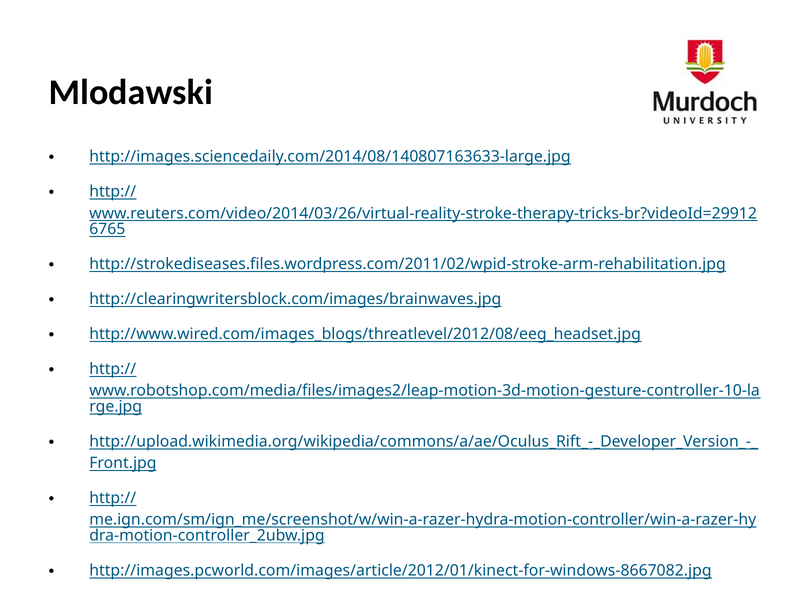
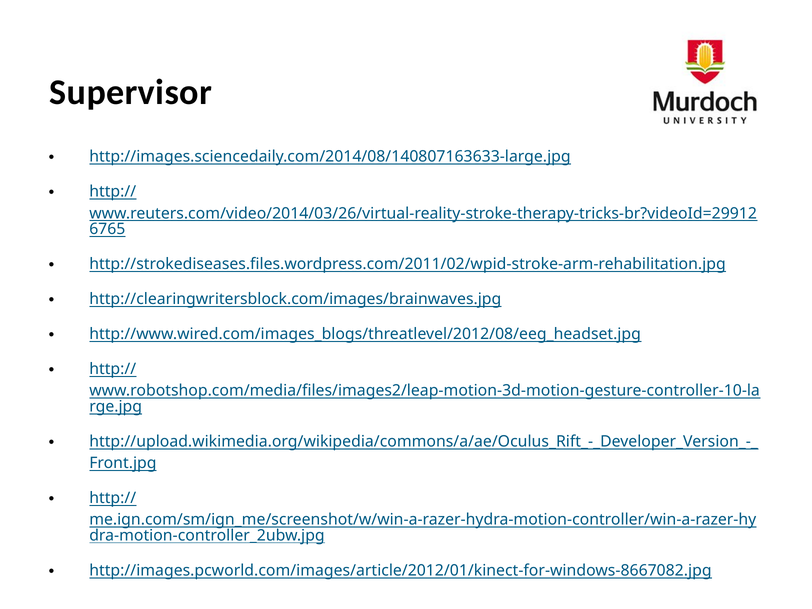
Mlodawski: Mlodawski -> Supervisor
